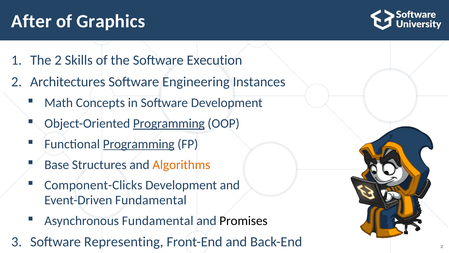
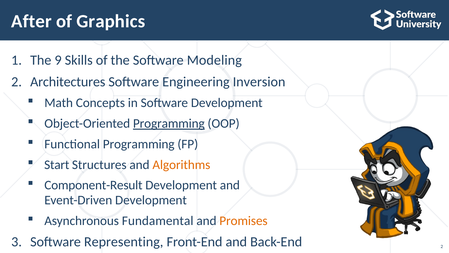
The 2: 2 -> 9
Execution: Execution -> Modeling
Instances: Instances -> Inversion
Programming at (139, 144) underline: present -> none
Base: Base -> Start
Component-Clicks: Component-Clicks -> Component-Result
Event-Driven Fundamental: Fundamental -> Development
Promises colour: black -> orange
